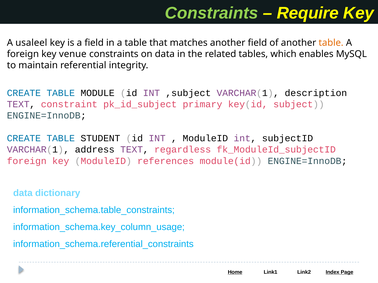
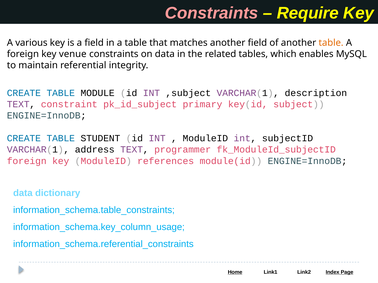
Constraints at (212, 13) colour: light green -> pink
usaleel: usaleel -> various
regardless: regardless -> programmer
